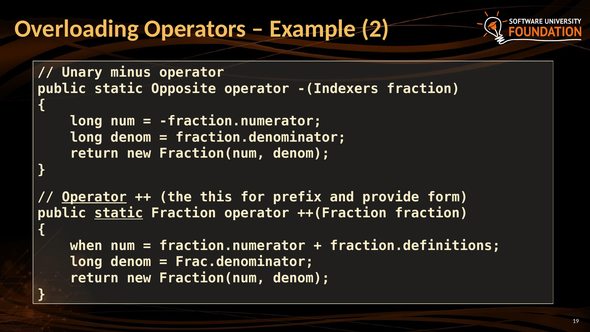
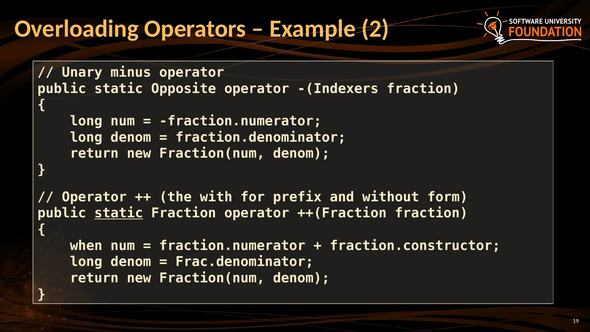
Operator at (94, 197) underline: present -> none
this: this -> with
provide: provide -> without
fraction.definitions: fraction.definitions -> fraction.constructor
